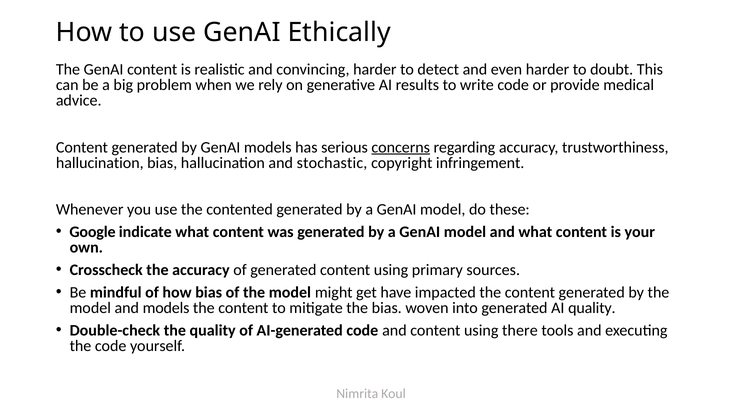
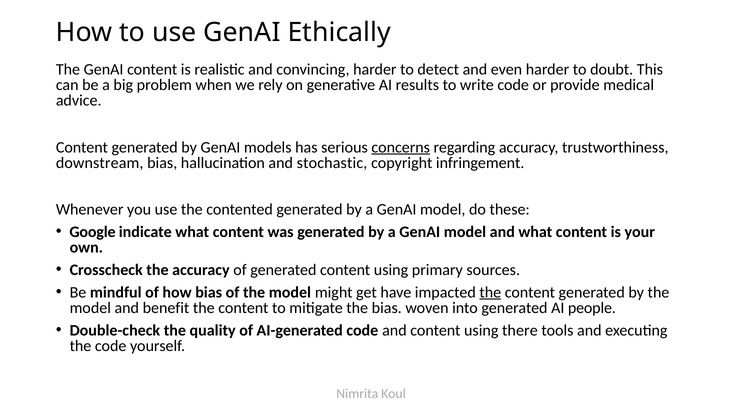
hallucination at (100, 163): hallucination -> downstream
the at (490, 292) underline: none -> present
and models: models -> benefit
AI quality: quality -> people
